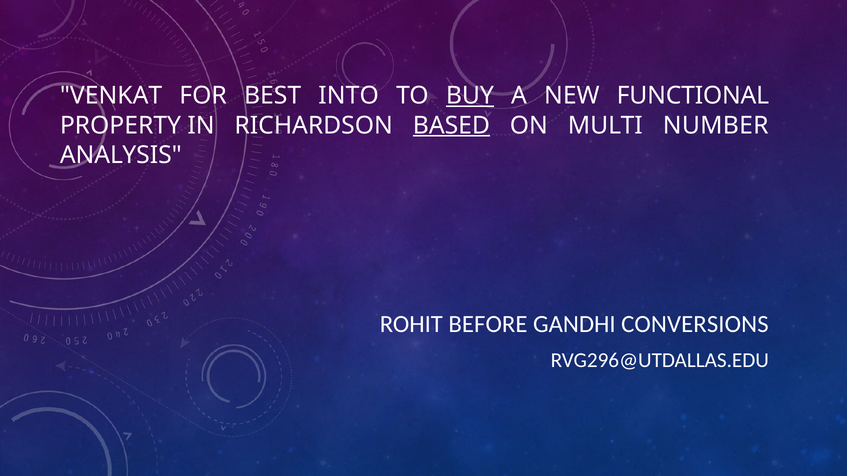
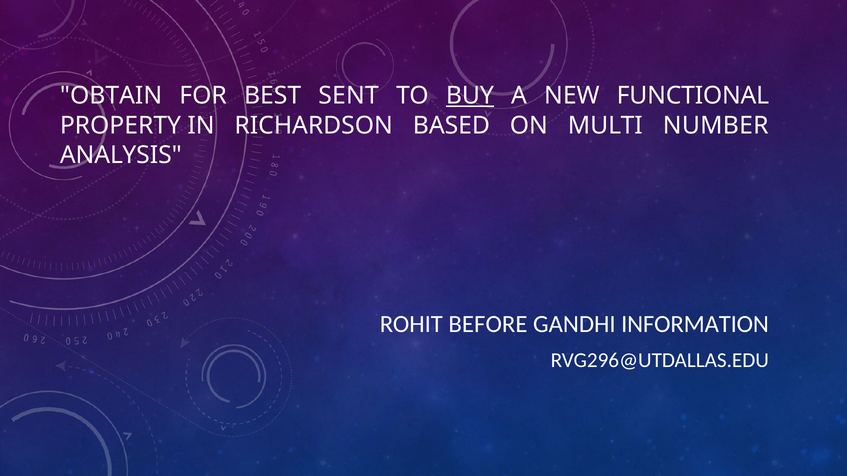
VENKAT: VENKAT -> OBTAIN
INTO: INTO -> SENT
BASED underline: present -> none
CONVERSIONS: CONVERSIONS -> INFORMATION
